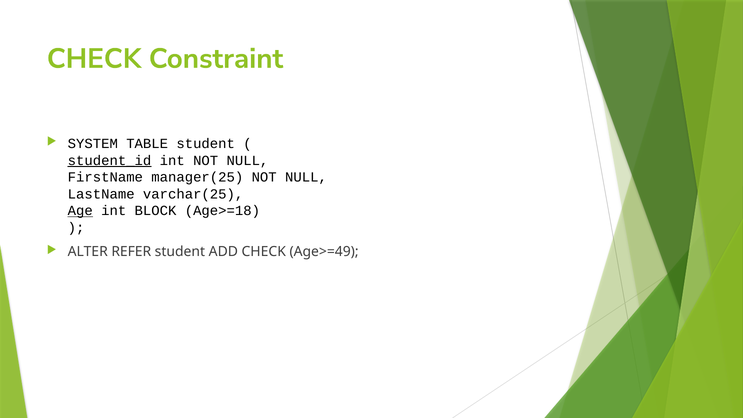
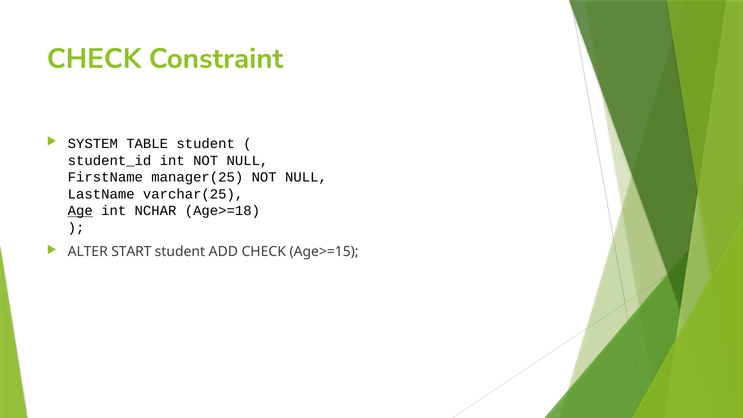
student_id underline: present -> none
BLOCK: BLOCK -> NCHAR
REFER: REFER -> START
Age>=49: Age>=49 -> Age>=15
